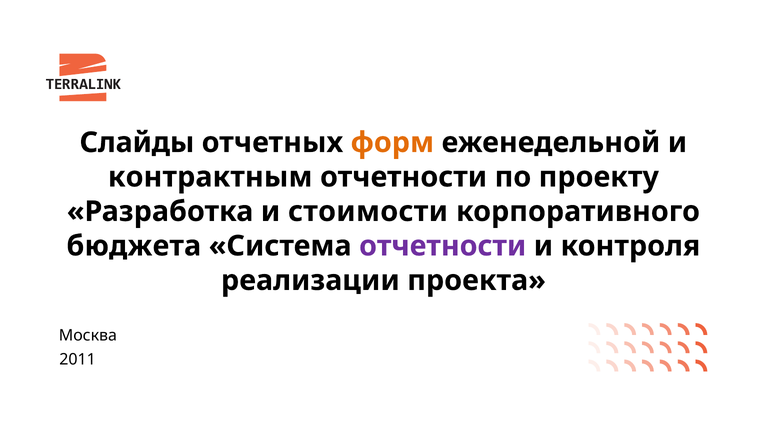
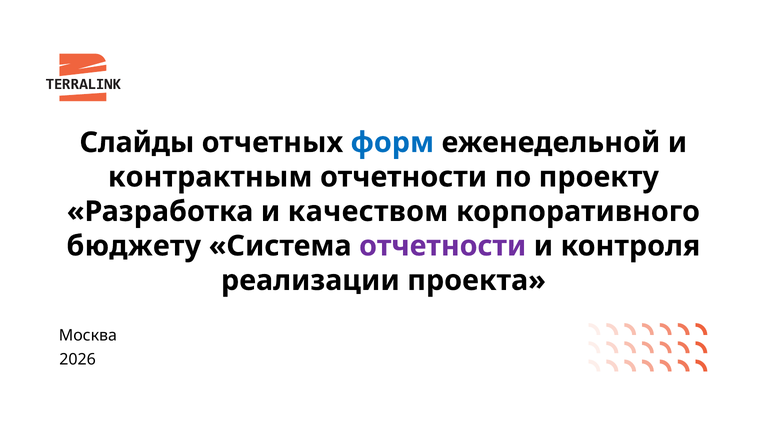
форм colour: orange -> blue
стоимости: стоимости -> качеством
бюджета: бюджета -> бюджету
2011: 2011 -> 2026
